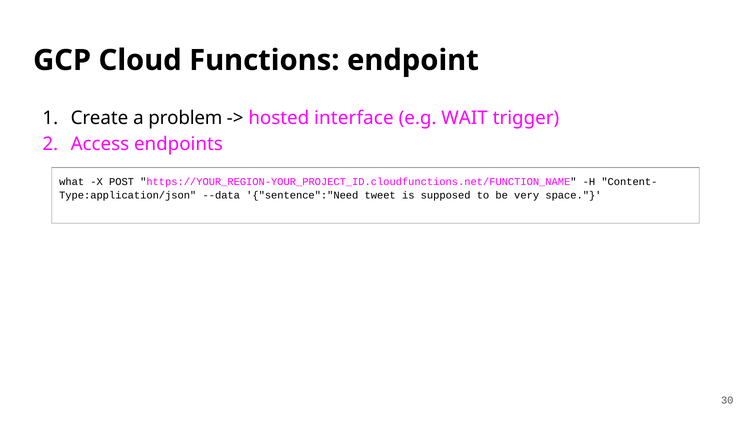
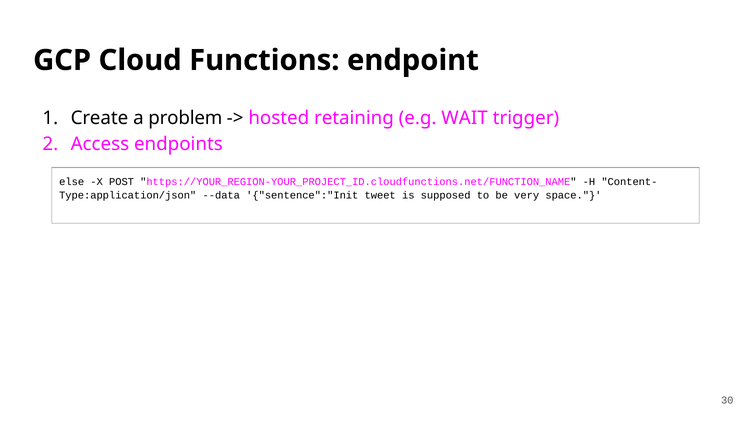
interface: interface -> retaining
what: what -> else
sentence":"Need: sentence":"Need -> sentence":"Init
